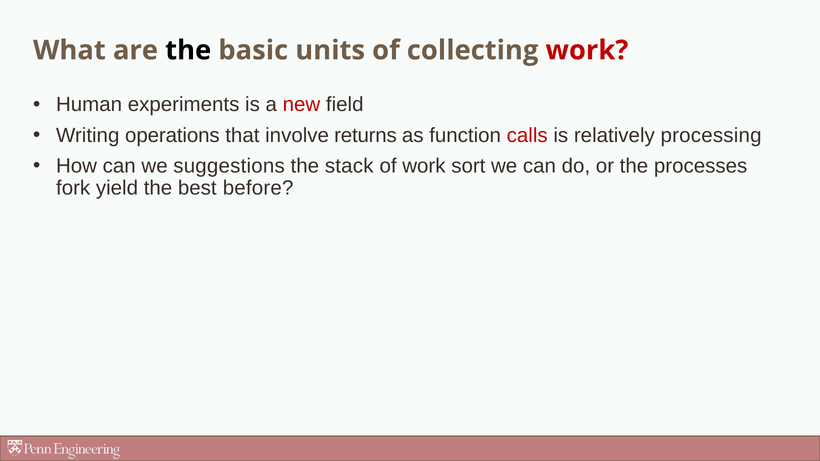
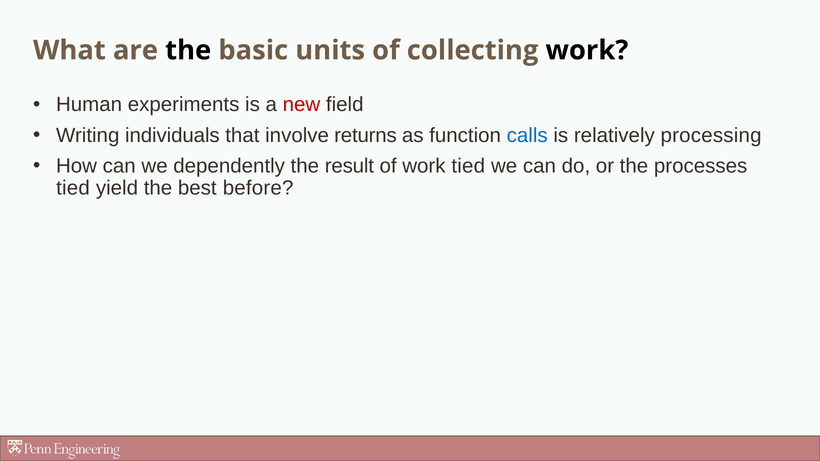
work at (587, 50) colour: red -> black
operations: operations -> individuals
calls colour: red -> blue
suggestions: suggestions -> dependently
stack: stack -> result
work sort: sort -> tied
fork at (73, 188): fork -> tied
